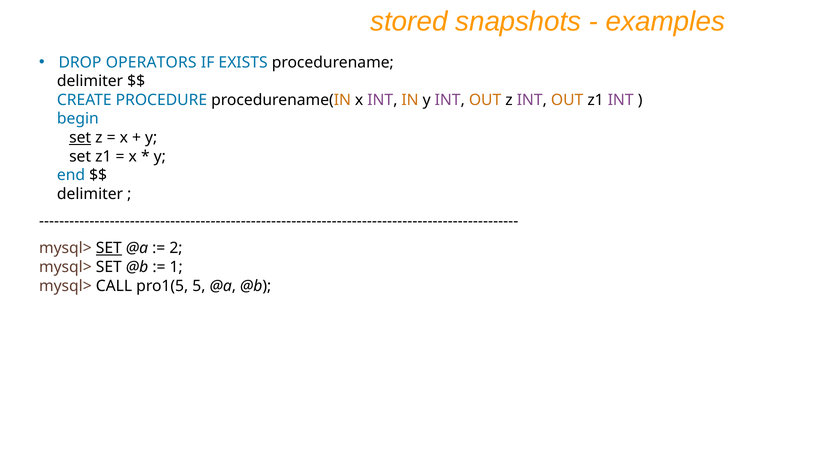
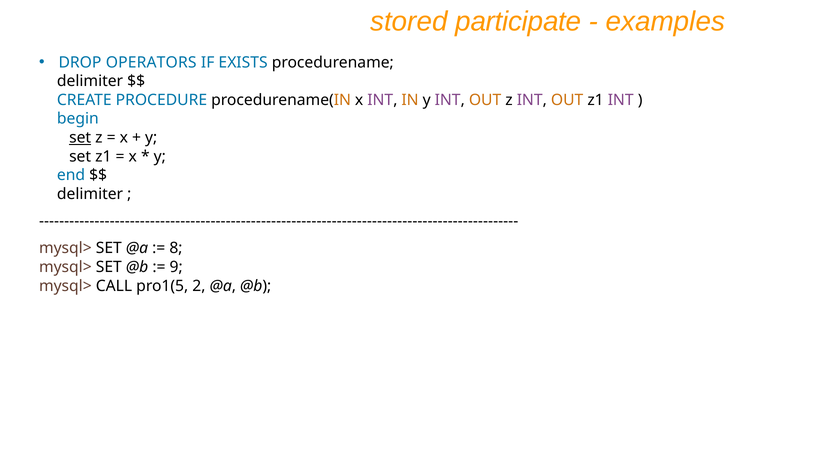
snapshots: snapshots -> participate
SET at (109, 248) underline: present -> none
2: 2 -> 8
1: 1 -> 9
5: 5 -> 2
